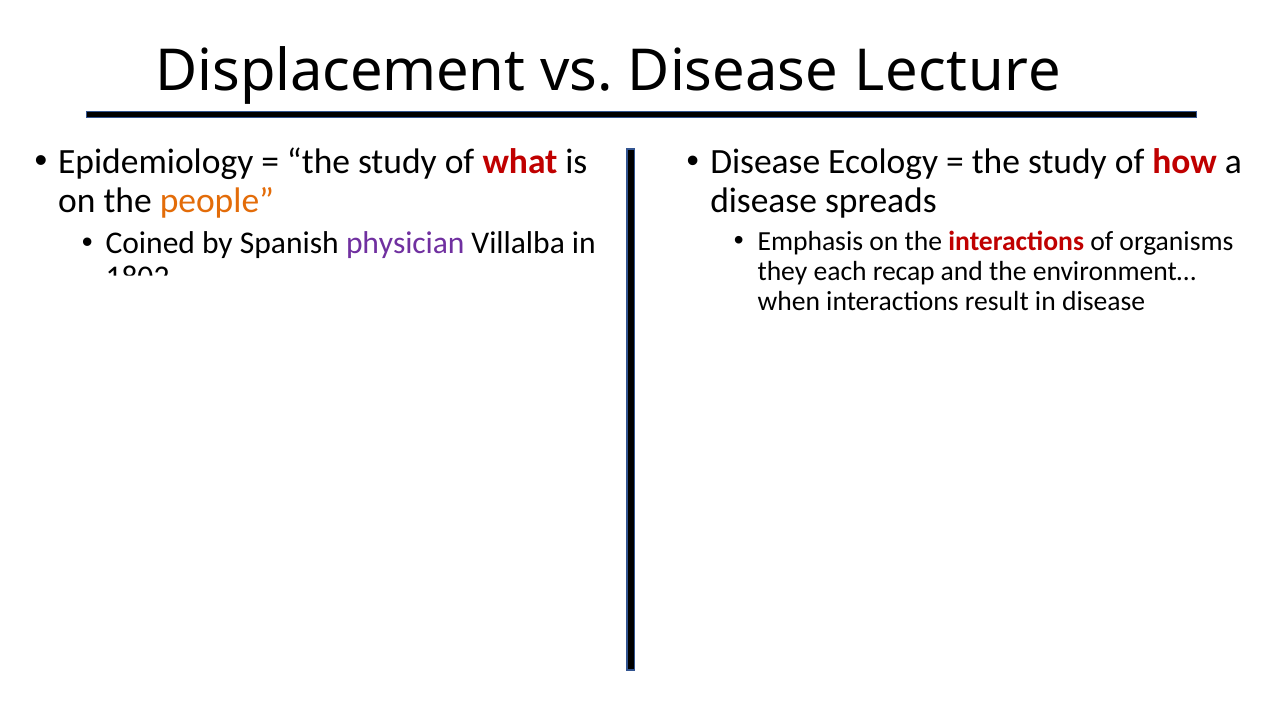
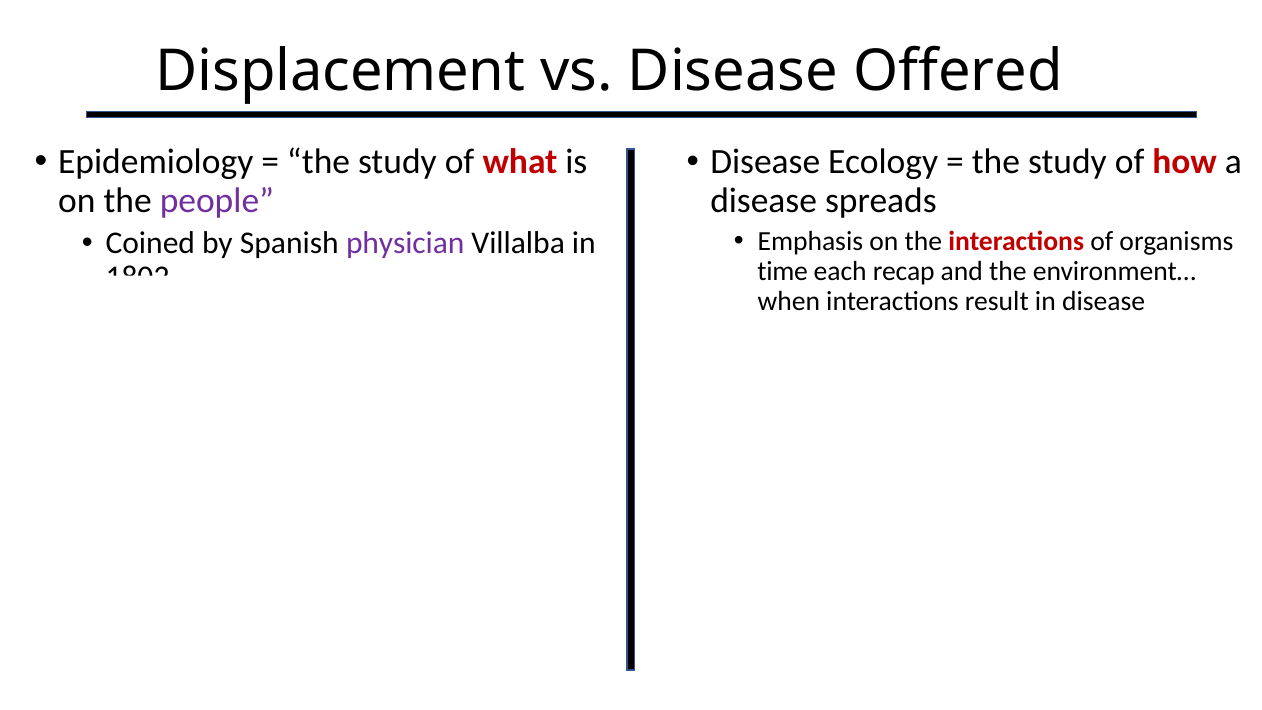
Lecture: Lecture -> Offered
people colour: orange -> purple
they at (782, 271): they -> time
